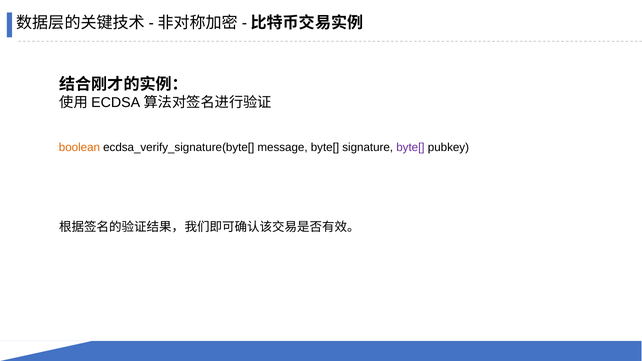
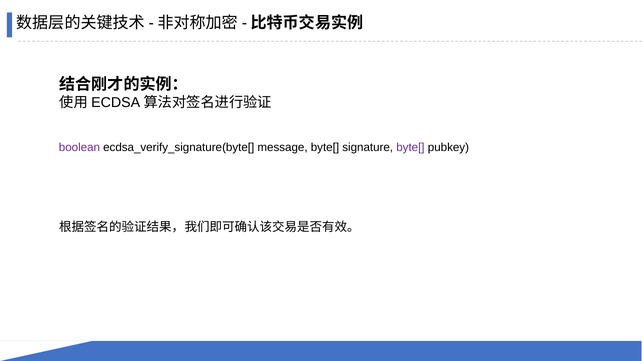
boolean colour: orange -> purple
